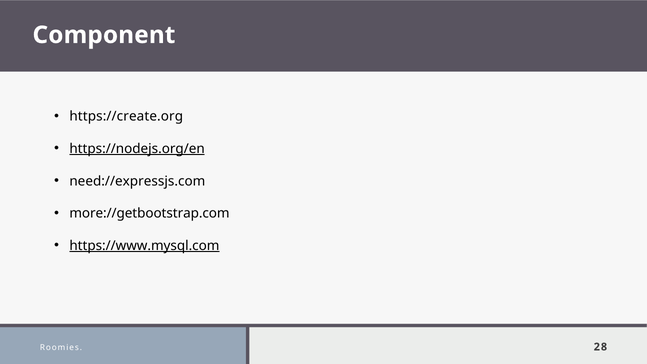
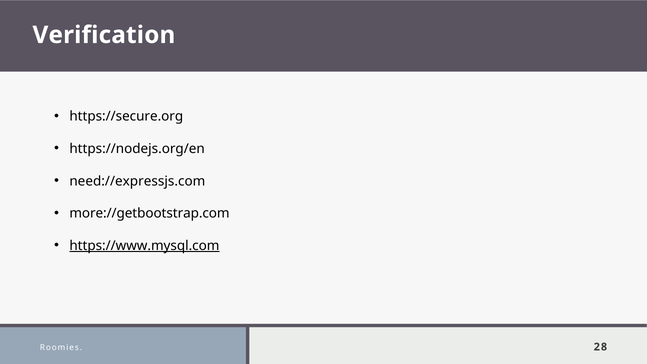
Component: Component -> Verification
https://create.org: https://create.org -> https://secure.org
https://nodejs.org/en underline: present -> none
